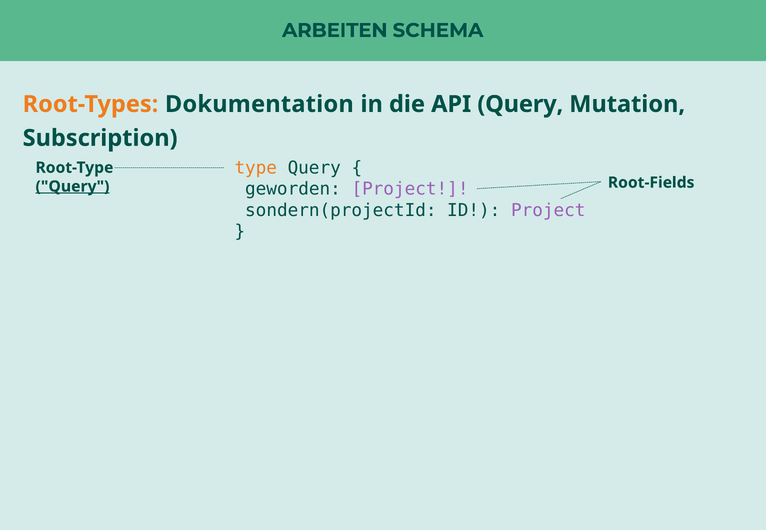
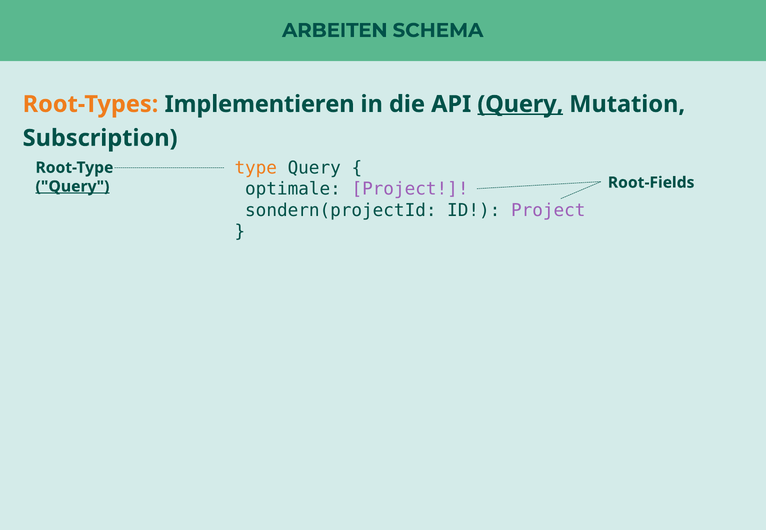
Dokumentation: Dokumentation -> Implementieren
Query at (520, 104) underline: none -> present
geworden: geworden -> optimale
